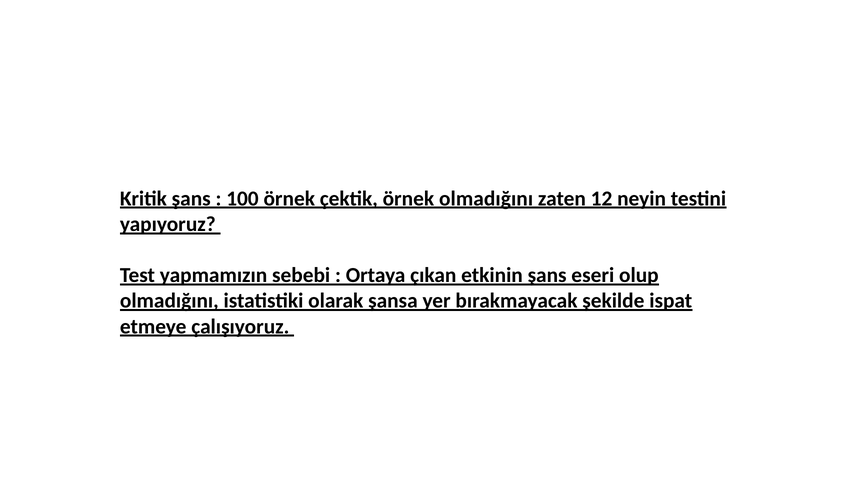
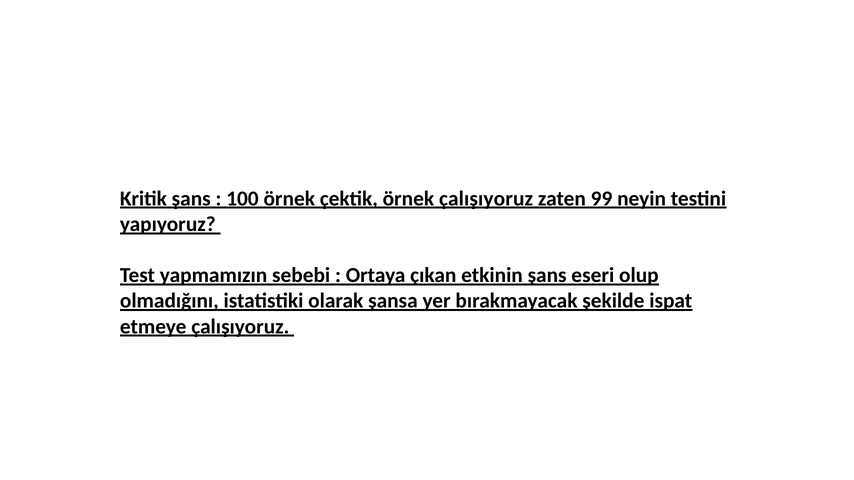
örnek olmadığını: olmadığını -> çalışıyoruz
12: 12 -> 99
